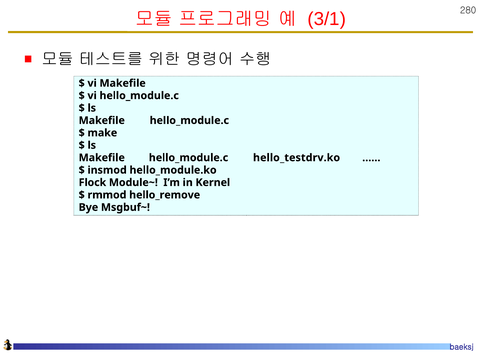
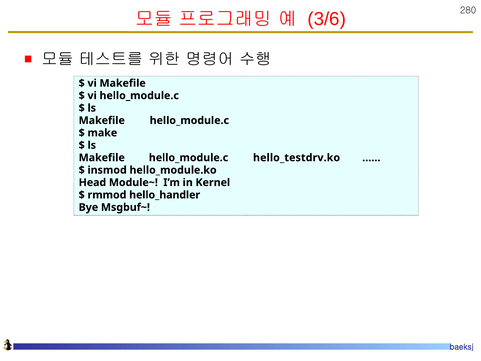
3/1: 3/1 -> 3/6
Flock: Flock -> Head
hello_remove: hello_remove -> hello_handler
